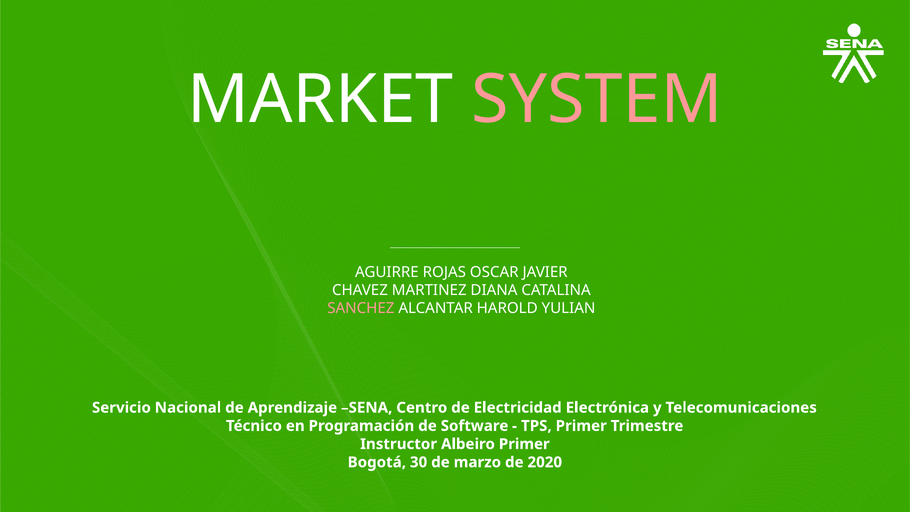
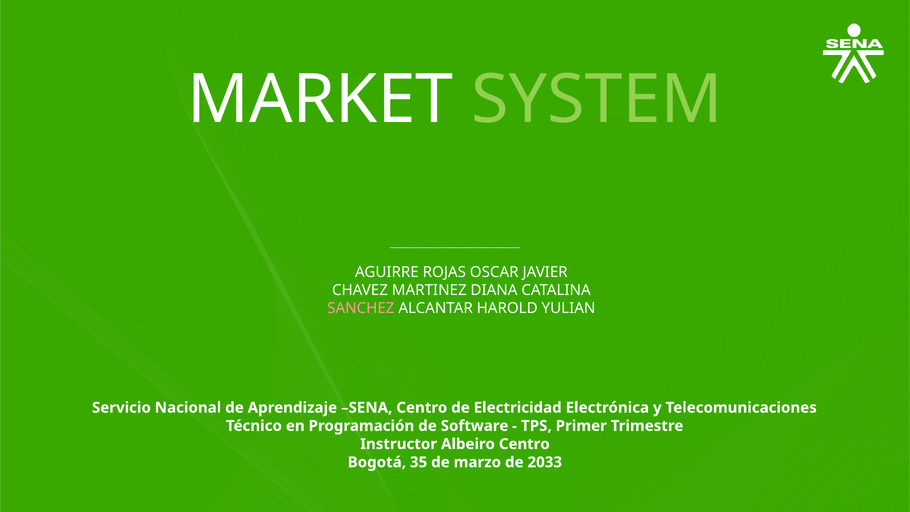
SYSTEM colour: pink -> light green
Albeiro Primer: Primer -> Centro
30: 30 -> 35
2020: 2020 -> 2033
